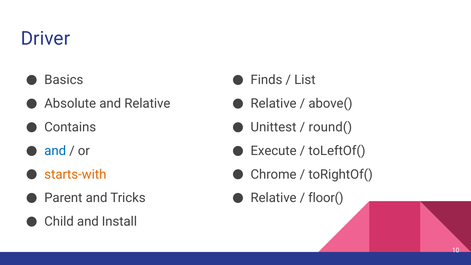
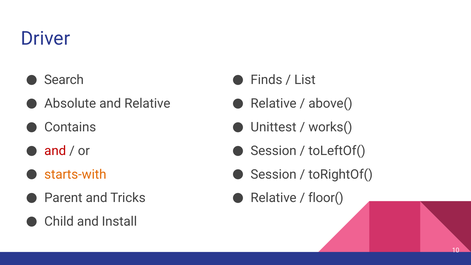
Basics: Basics -> Search
round(: round( -> works(
and at (55, 151) colour: blue -> red
Execute at (274, 151): Execute -> Session
Chrome at (274, 174): Chrome -> Session
